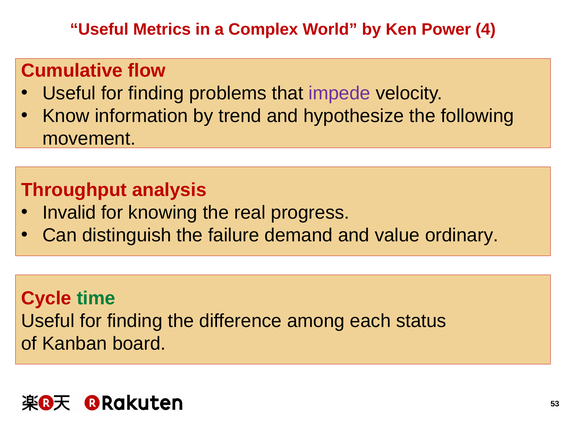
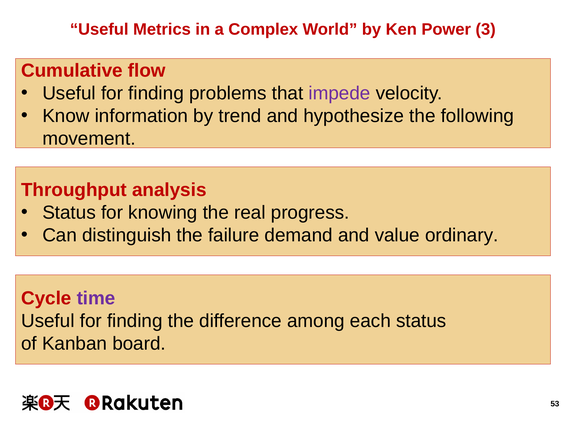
4: 4 -> 3
Invalid at (69, 212): Invalid -> Status
time colour: green -> purple
